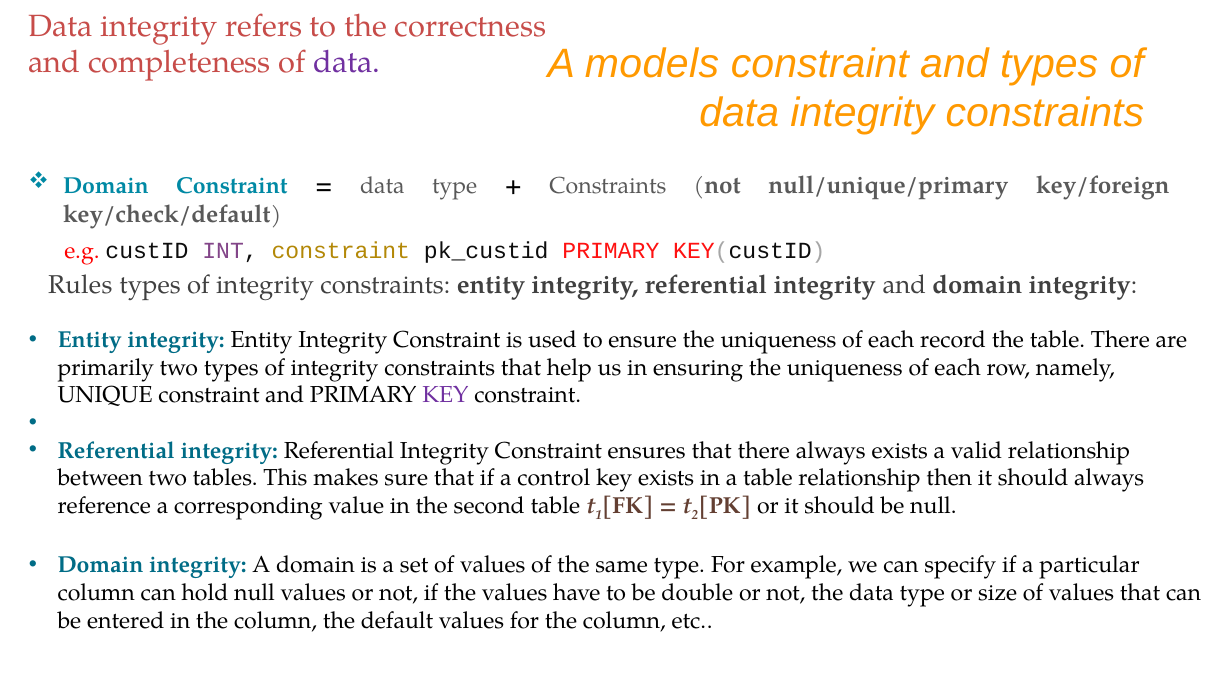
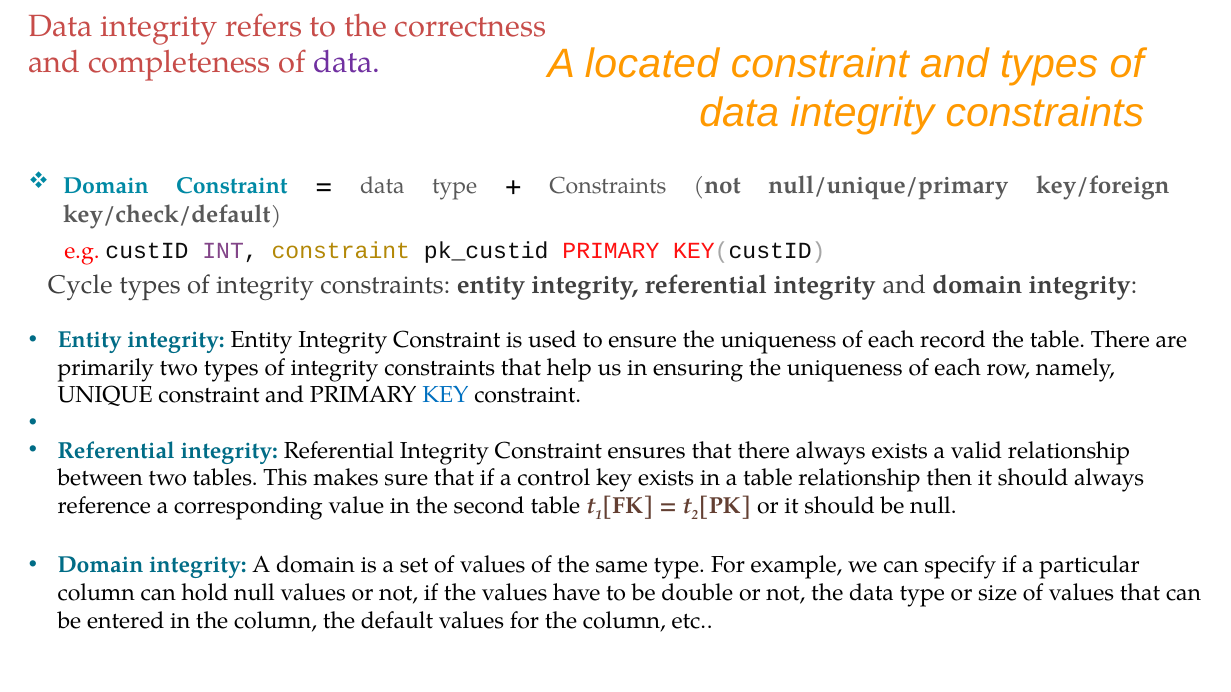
models: models -> located
Rules: Rules -> Cycle
KEY at (445, 395) colour: purple -> blue
